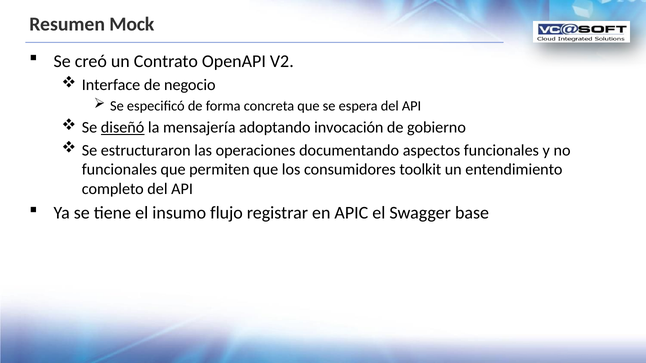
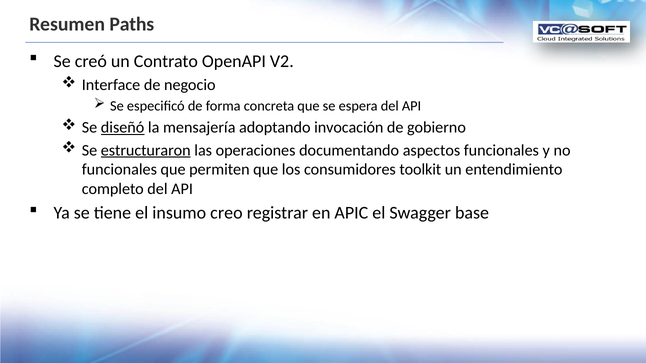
Mock: Mock -> Paths
estructuraron underline: none -> present
flujo: flujo -> creo
